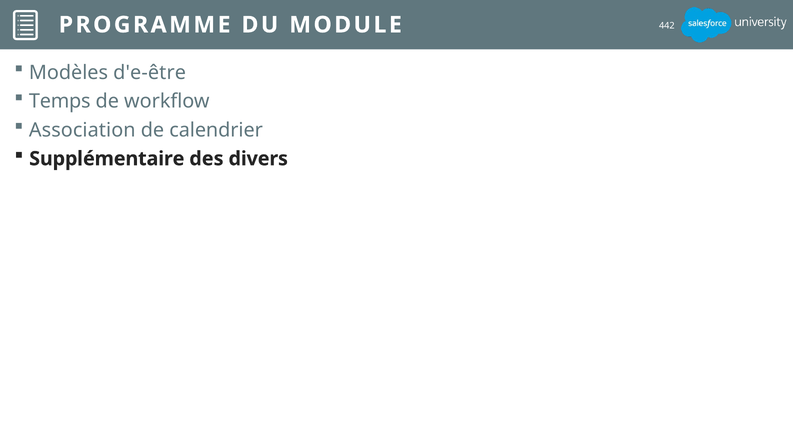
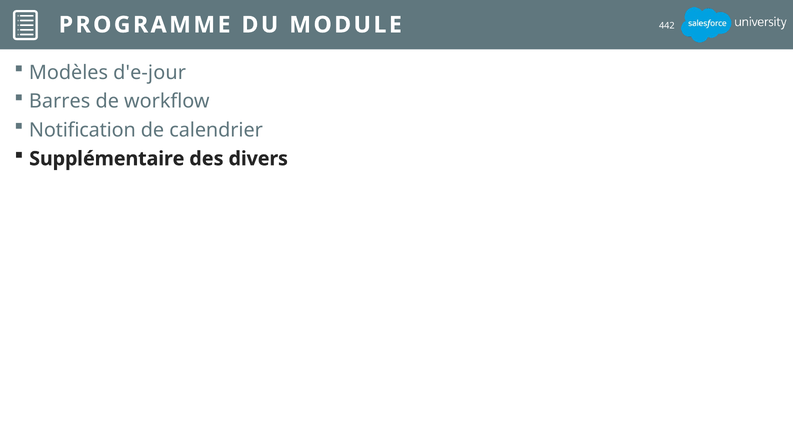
d'e-être: d'e-être -> d'e-jour
Temps: Temps -> Barres
Association: Association -> Notification
